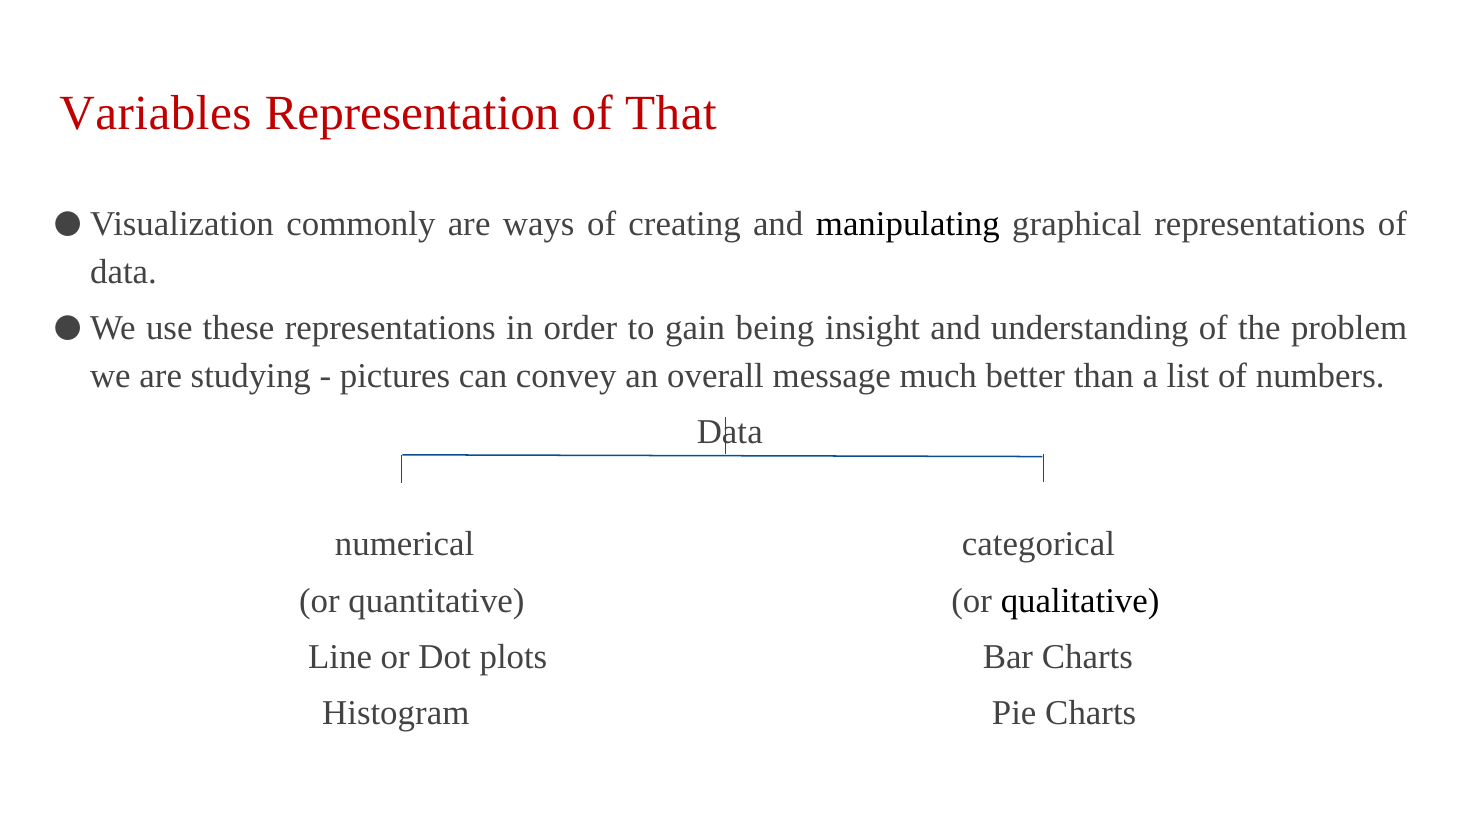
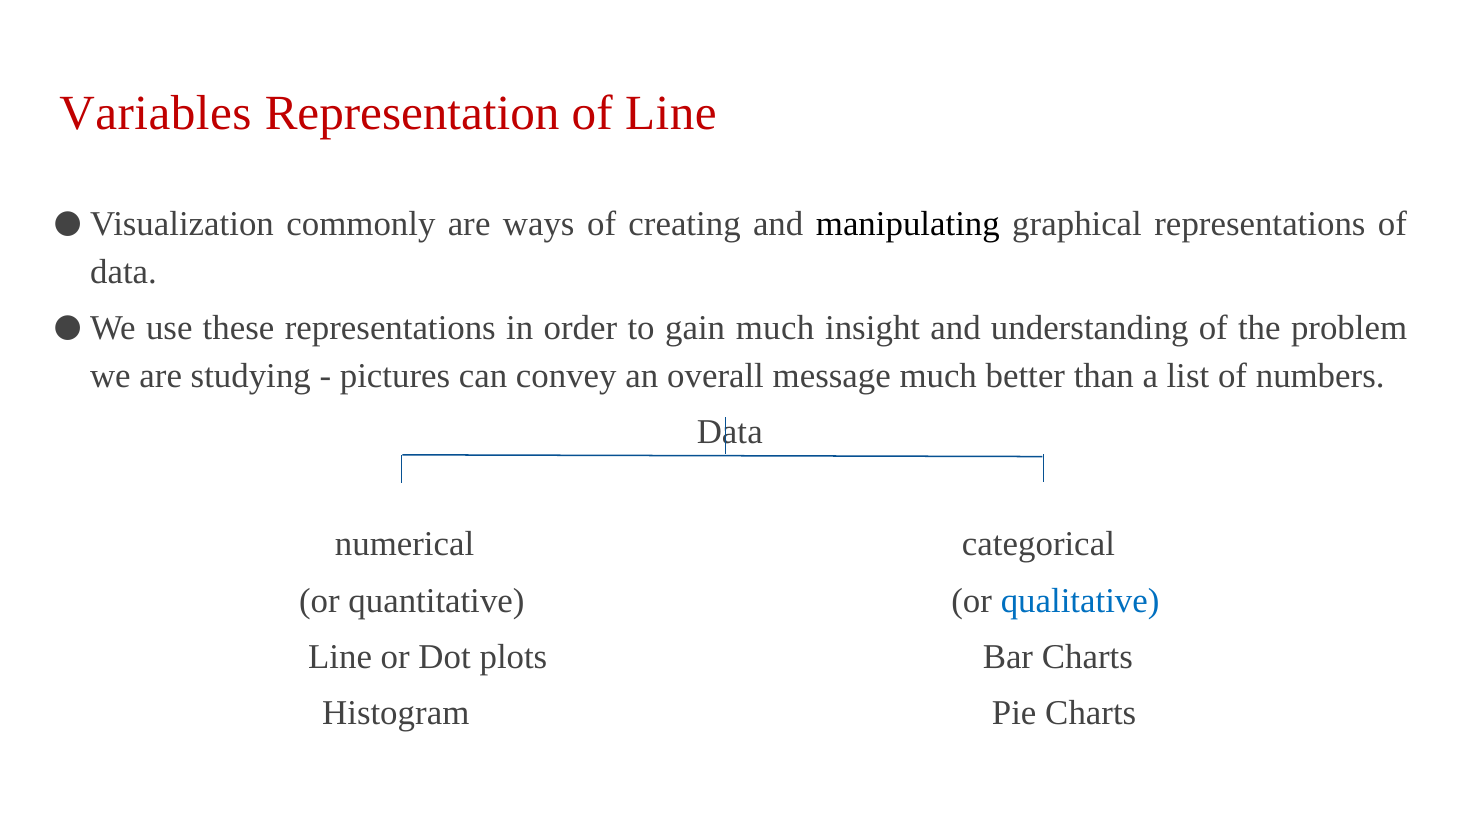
of That: That -> Line
gain being: being -> much
qualitative colour: black -> blue
